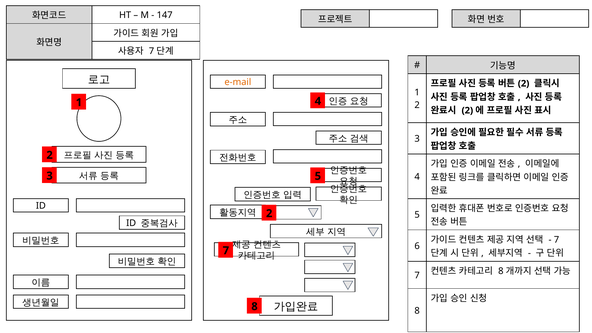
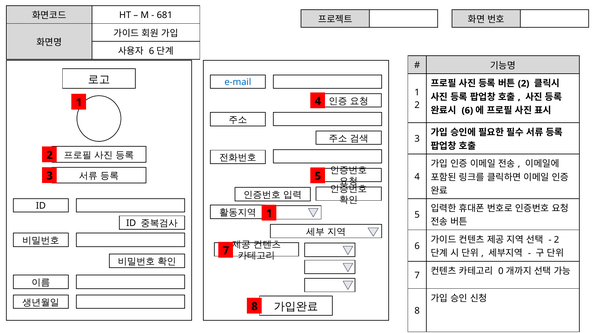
147: 147 -> 681
7 at (152, 51): 7 -> 6
e-mail colour: orange -> blue
2 at (467, 110): 2 -> 6
2 at (269, 213): 2 -> 1
7 at (557, 240): 7 -> 2
8 at (501, 271): 8 -> 0
